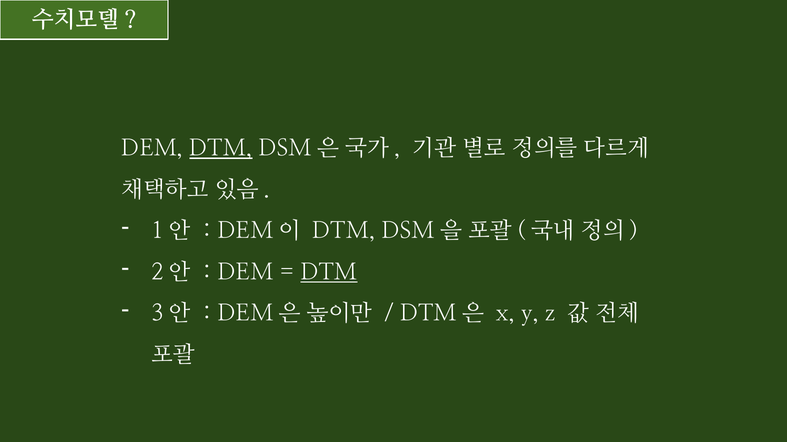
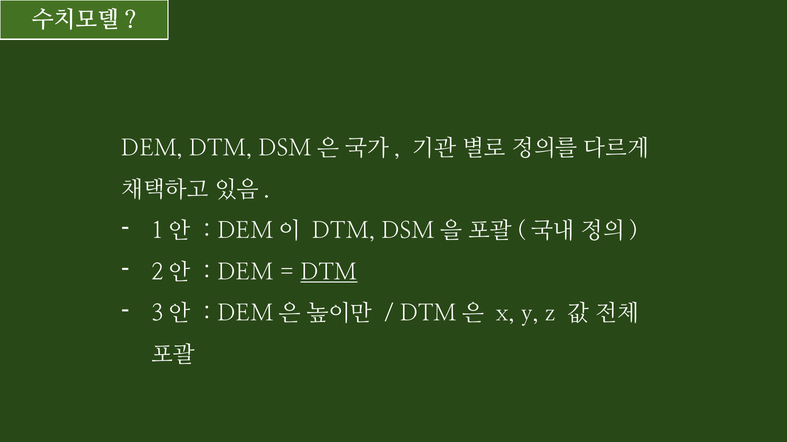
DTM at (221, 149) underline: present -> none
